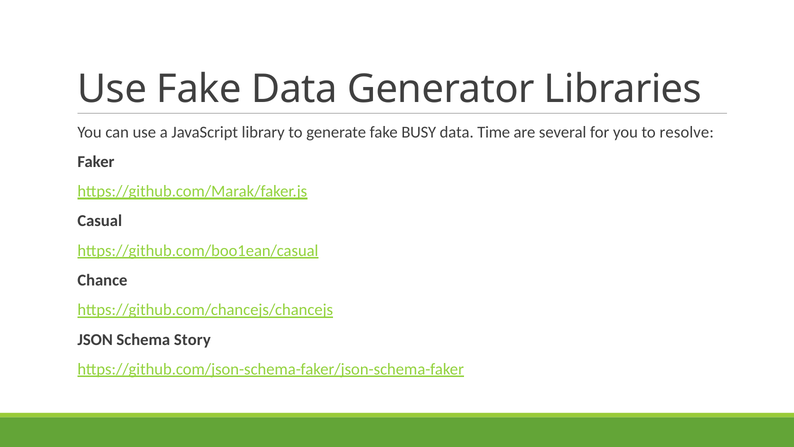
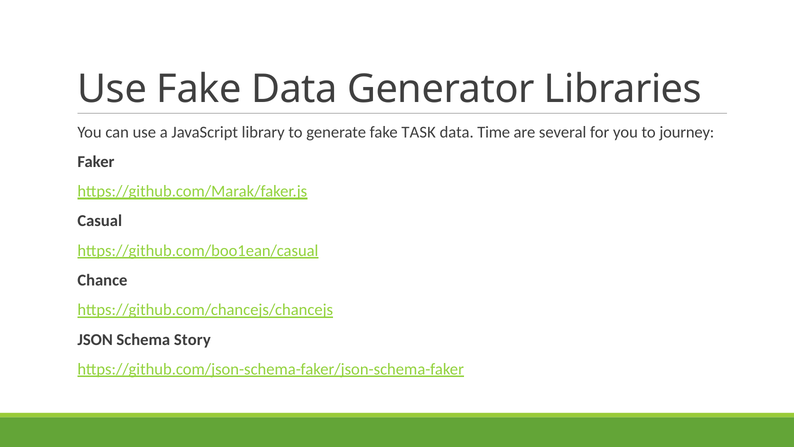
BUSY: BUSY -> TASK
resolve: resolve -> journey
